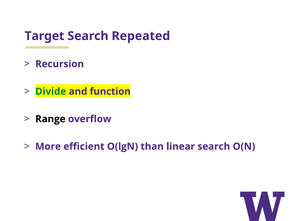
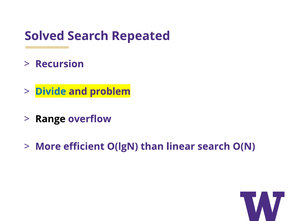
Target: Target -> Solved
Divide colour: green -> blue
function: function -> problem
